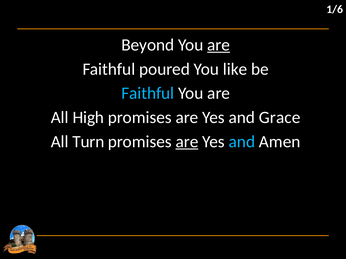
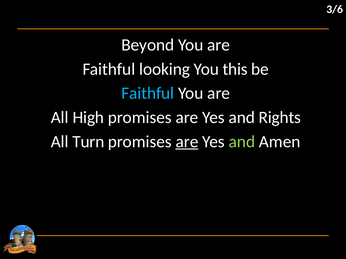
1/6: 1/6 -> 3/6
are at (219, 45) underline: present -> none
poured: poured -> looking
like: like -> this
Grace: Grace -> Rights
and at (242, 142) colour: light blue -> light green
